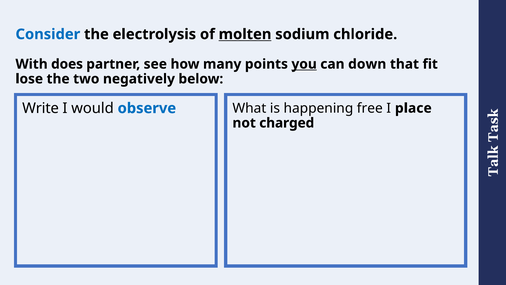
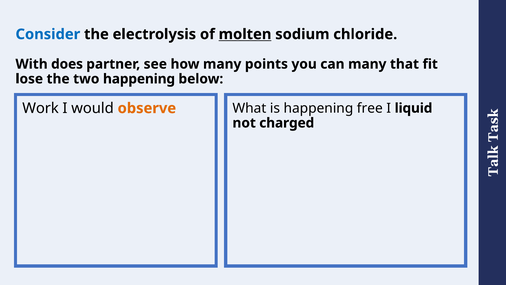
you underline: present -> none
can down: down -> many
two negatively: negatively -> happening
Write: Write -> Work
observe colour: blue -> orange
place: place -> liquid
